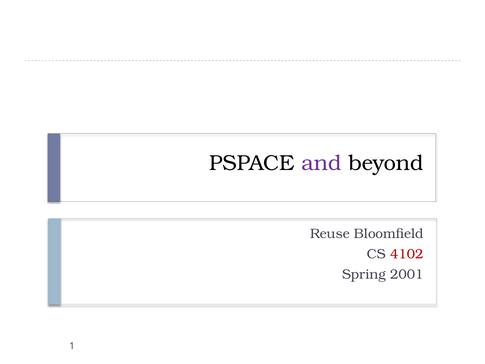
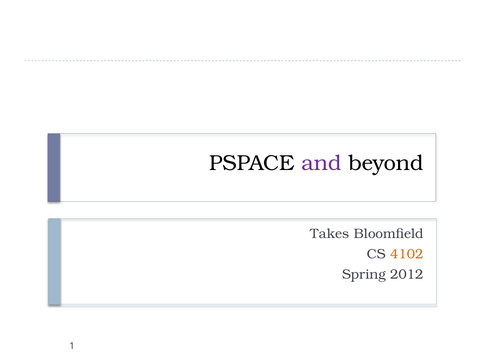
Reuse: Reuse -> Takes
4102 colour: red -> orange
2001: 2001 -> 2012
